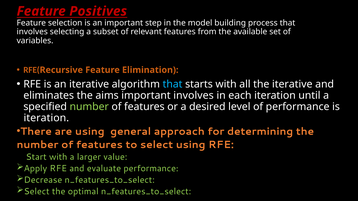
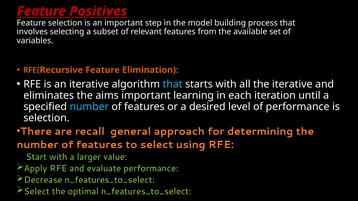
important involves: involves -> learning
number at (89, 107) colour: light green -> light blue
iteration at (46, 118): iteration -> selection
are using: using -> recall
